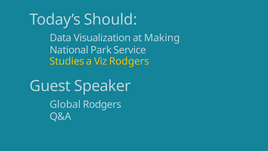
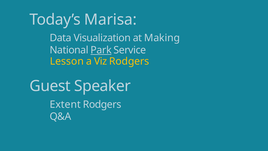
Should: Should -> Marisa
Park underline: none -> present
Studies: Studies -> Lesson
Global: Global -> Extent
